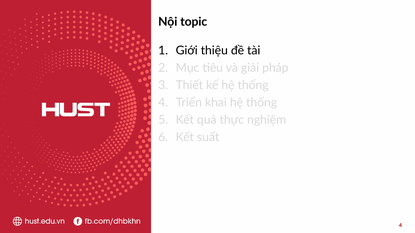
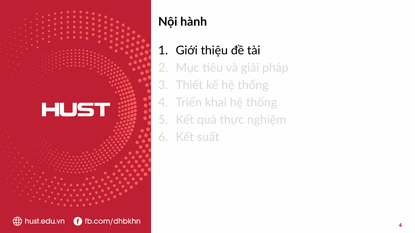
topic: topic -> hành
